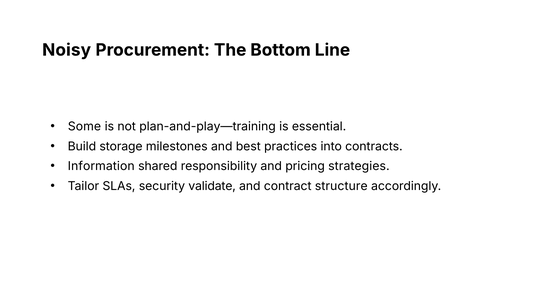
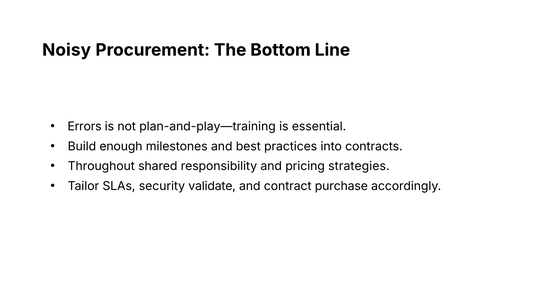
Some: Some -> Errors
storage: storage -> enough
Information: Information -> Throughout
structure: structure -> purchase
